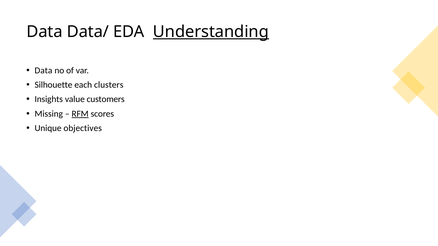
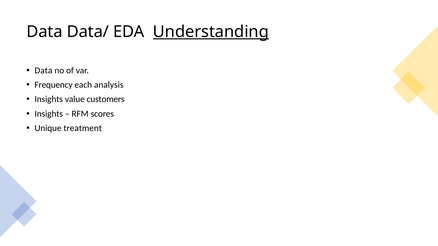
Silhouette: Silhouette -> Frequency
clusters: clusters -> analysis
Missing at (49, 114): Missing -> Insights
RFM underline: present -> none
objectives: objectives -> treatment
